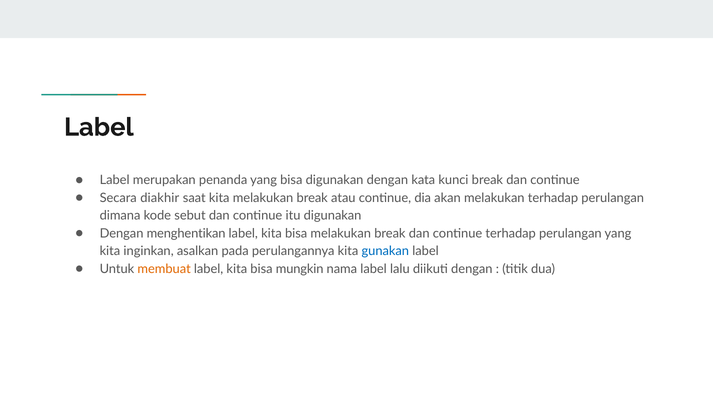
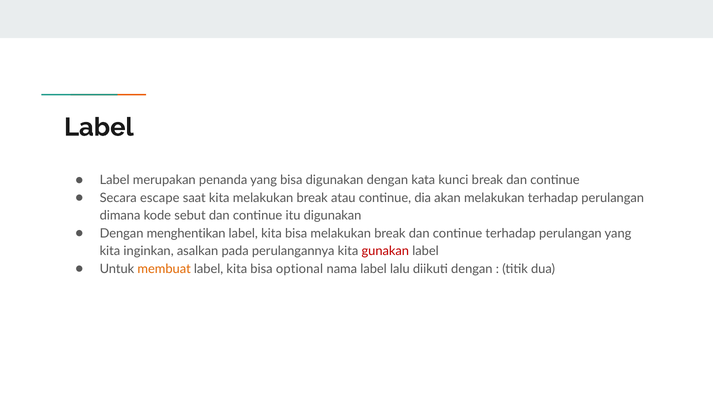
diakhir: diakhir -> escape
gunakan colour: blue -> red
mungkin: mungkin -> optional
